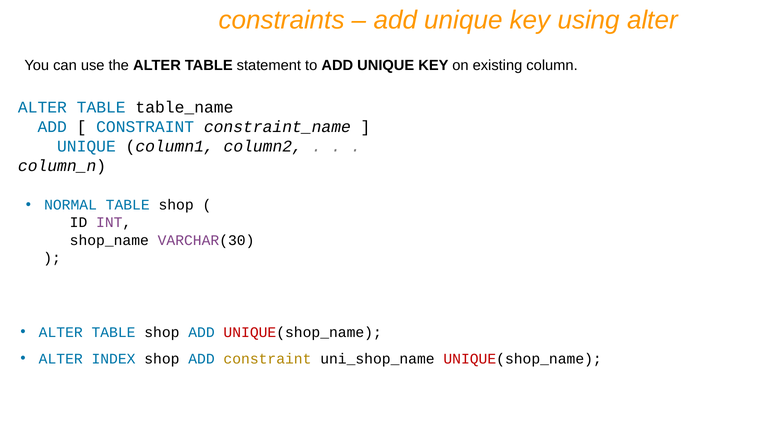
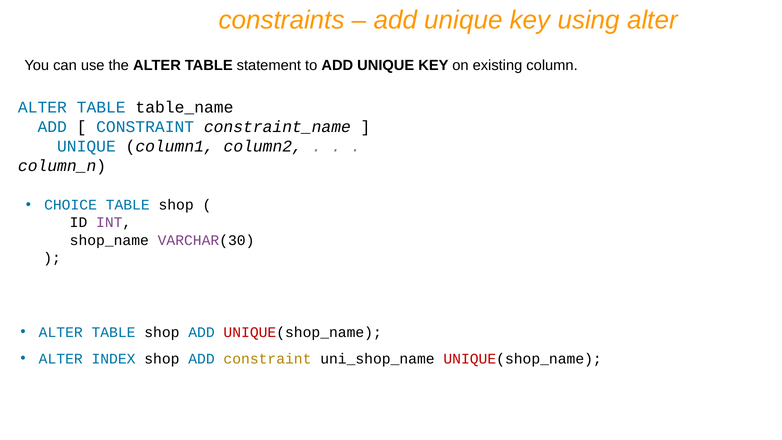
NORMAL: NORMAL -> CHOICE
